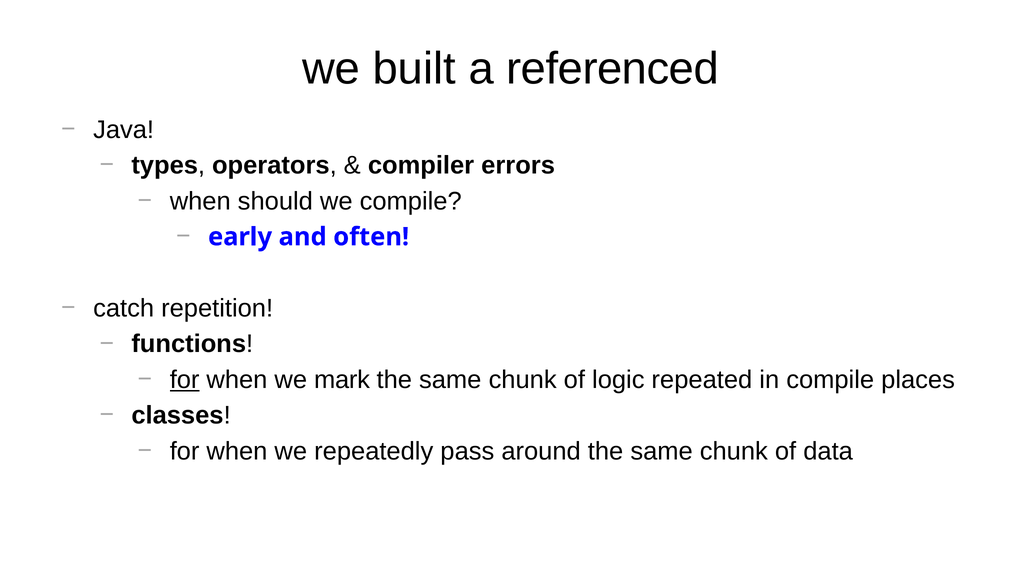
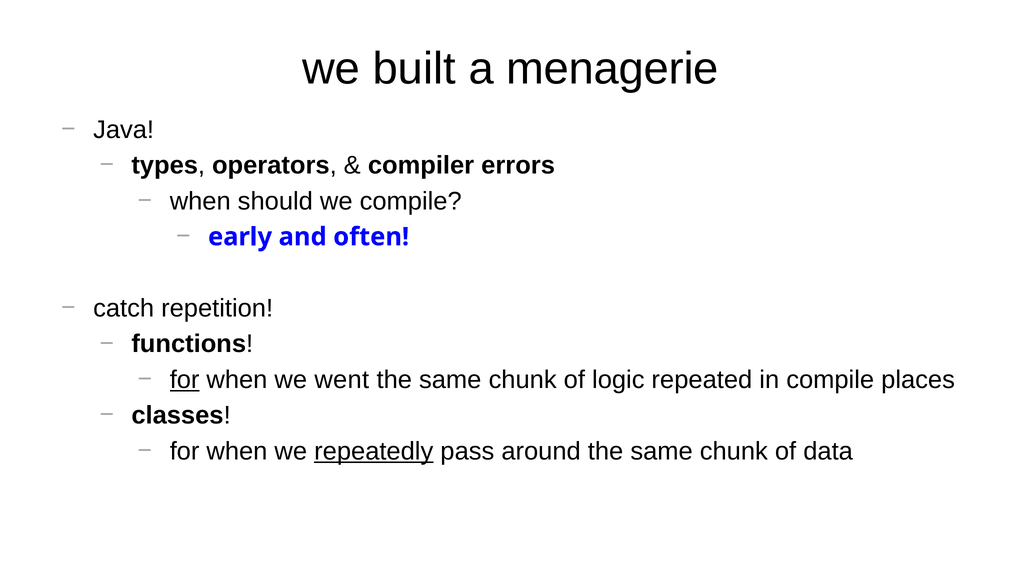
referenced: referenced -> menagerie
mark: mark -> went
repeatedly underline: none -> present
